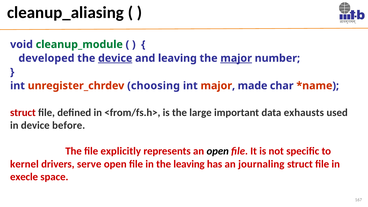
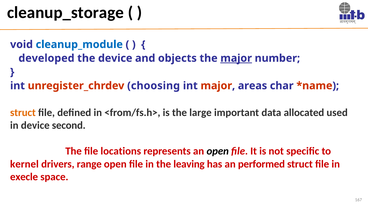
cleanup_aliasing: cleanup_aliasing -> cleanup_storage
cleanup_module colour: green -> blue
device at (115, 58) underline: present -> none
and leaving: leaving -> objects
made: made -> areas
struct at (23, 113) colour: red -> orange
exhausts: exhausts -> allocated
before: before -> second
explicitly: explicitly -> locations
serve: serve -> range
journaling: journaling -> performed
